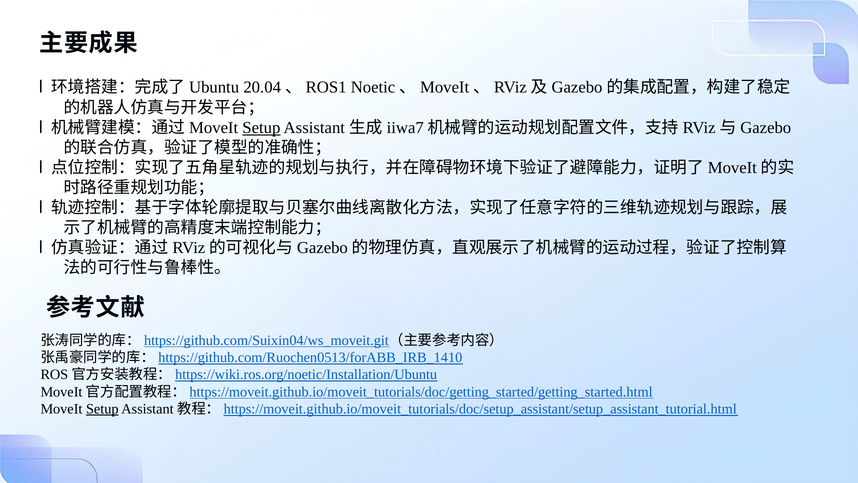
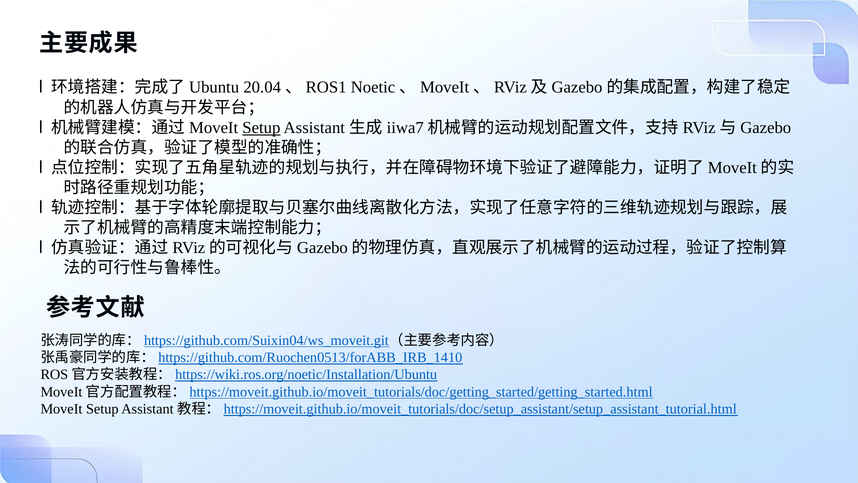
Setup at (102, 409) underline: present -> none
